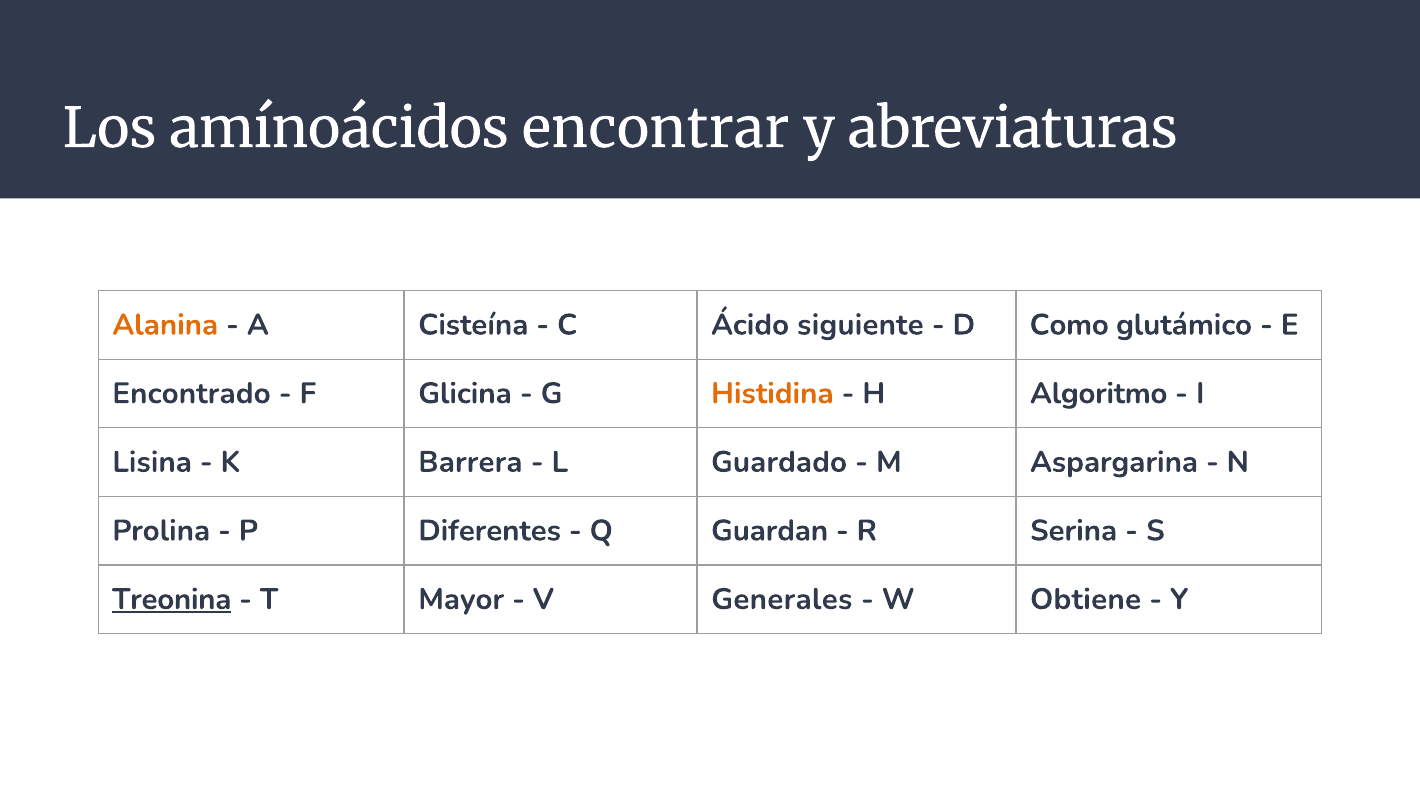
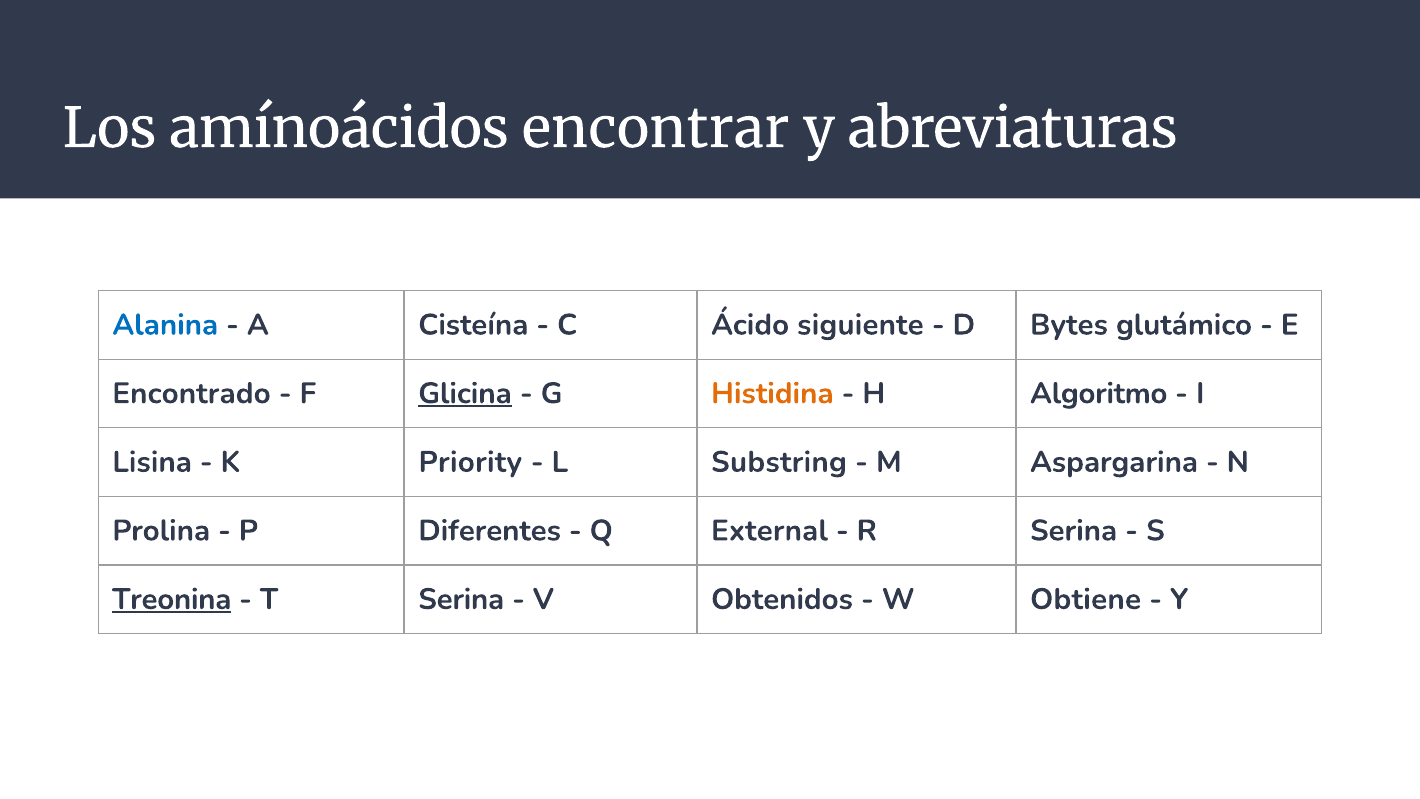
Alanina colour: orange -> blue
Como: Como -> Bytes
Glicina underline: none -> present
Barrera: Barrera -> Priority
Guardado: Guardado -> Substring
Guardan: Guardan -> External
T Mayor: Mayor -> Serina
Generales: Generales -> Obtenidos
